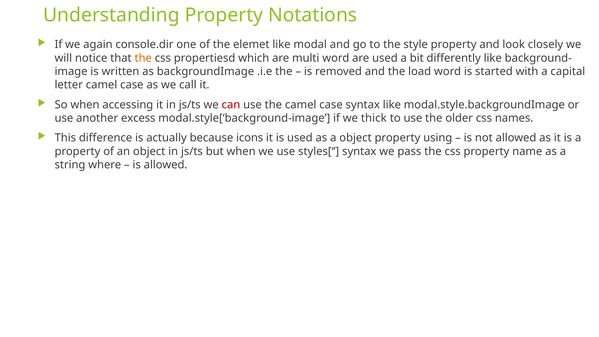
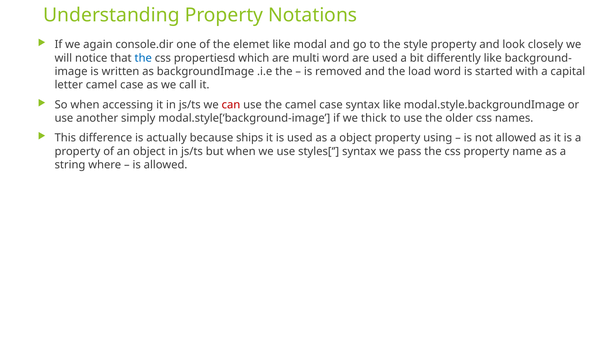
the at (143, 58) colour: orange -> blue
excess: excess -> simply
icons: icons -> ships
